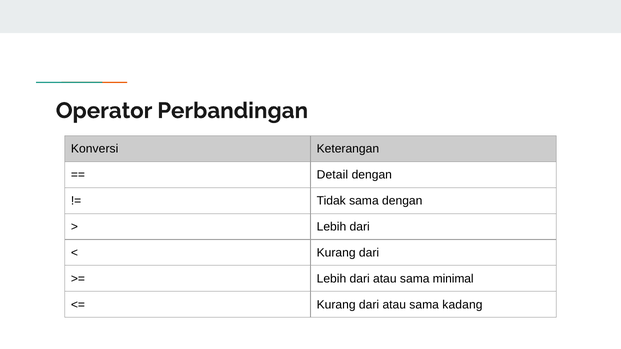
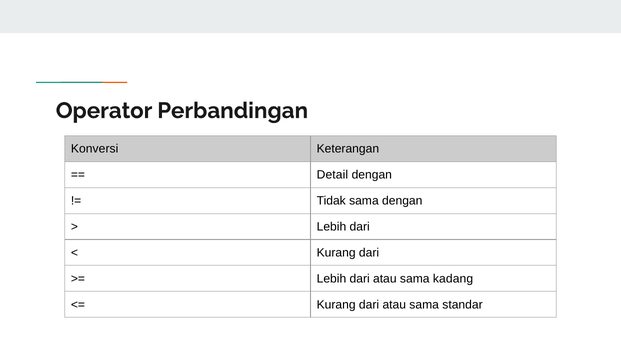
minimal: minimal -> kadang
kadang: kadang -> standar
